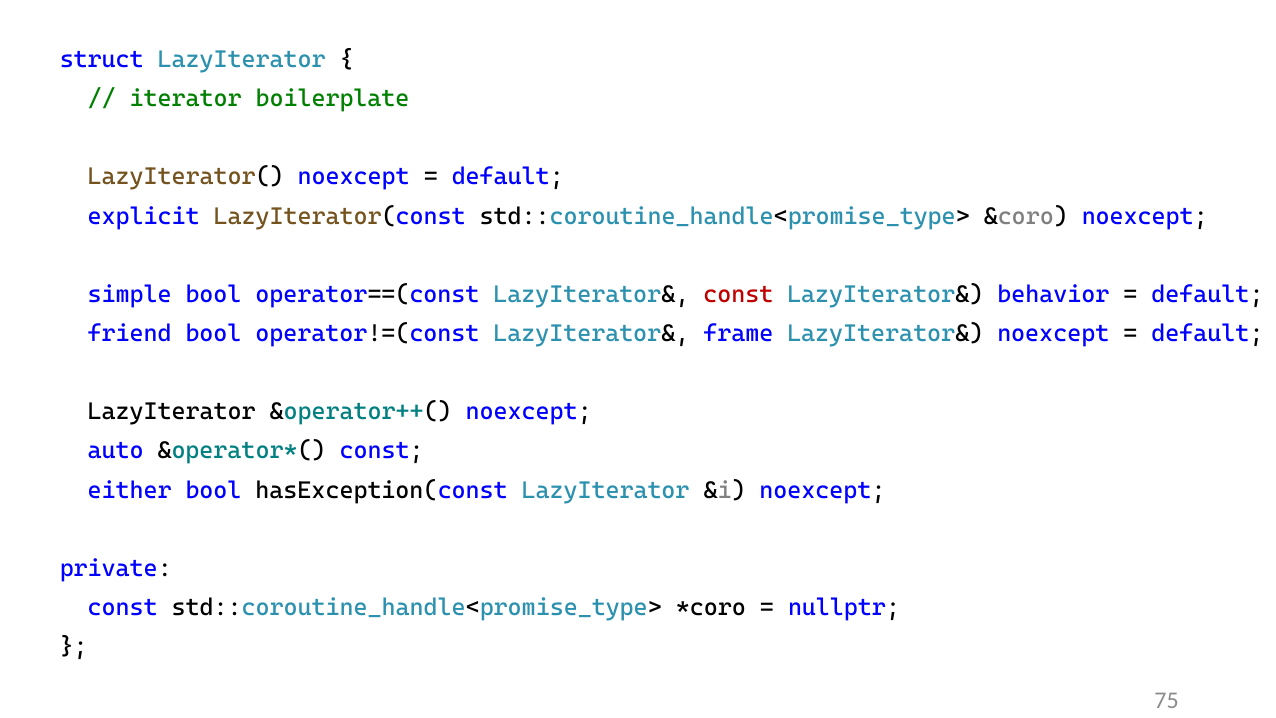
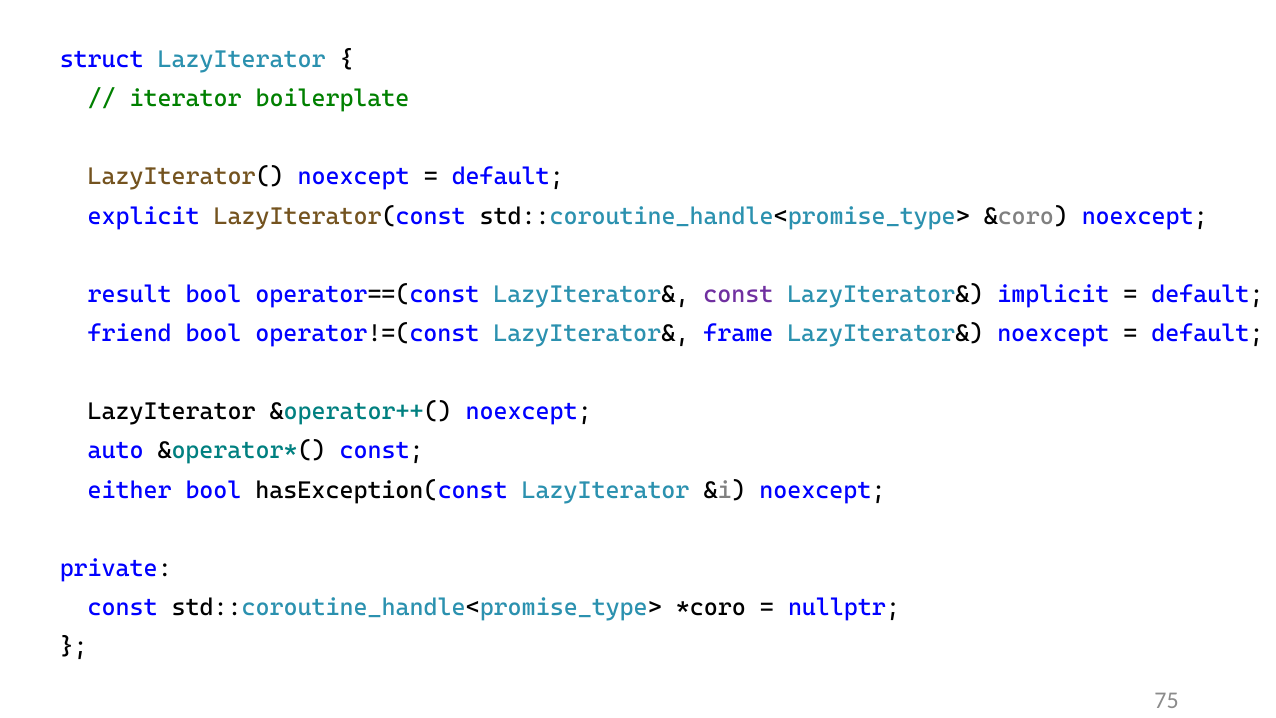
simple: simple -> result
const at (738, 294) colour: red -> purple
behavior: behavior -> implicit
